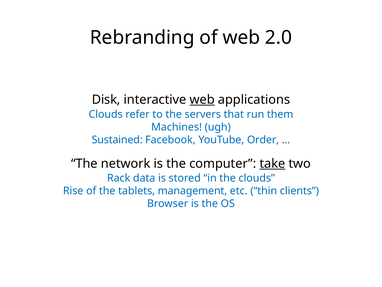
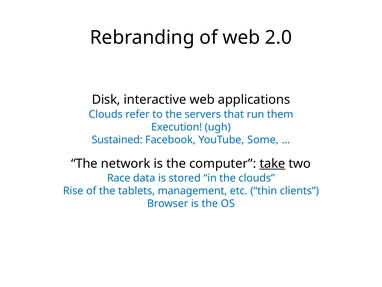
web at (202, 100) underline: present -> none
Machines: Machines -> Execution
Order: Order -> Some
Rack: Rack -> Race
